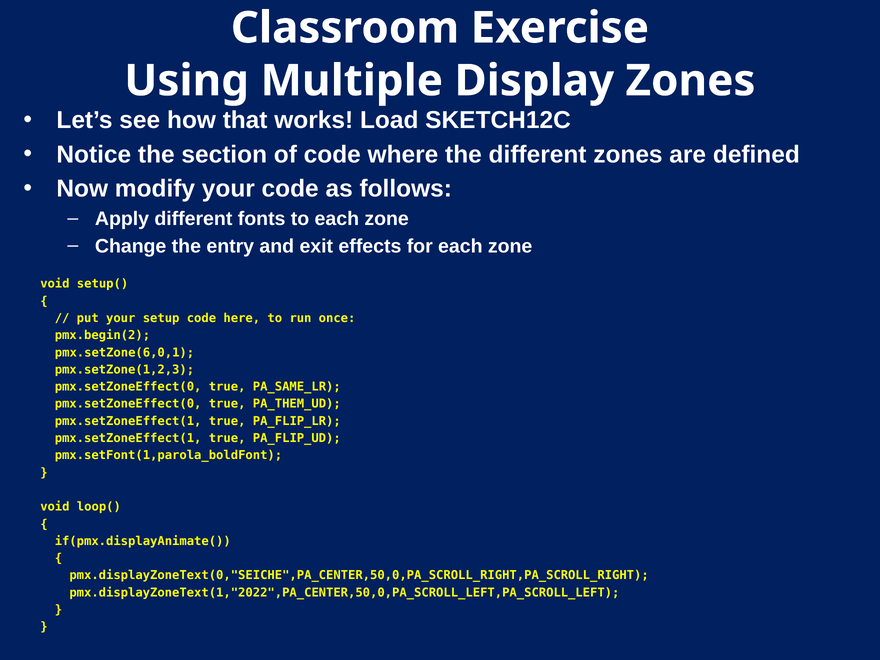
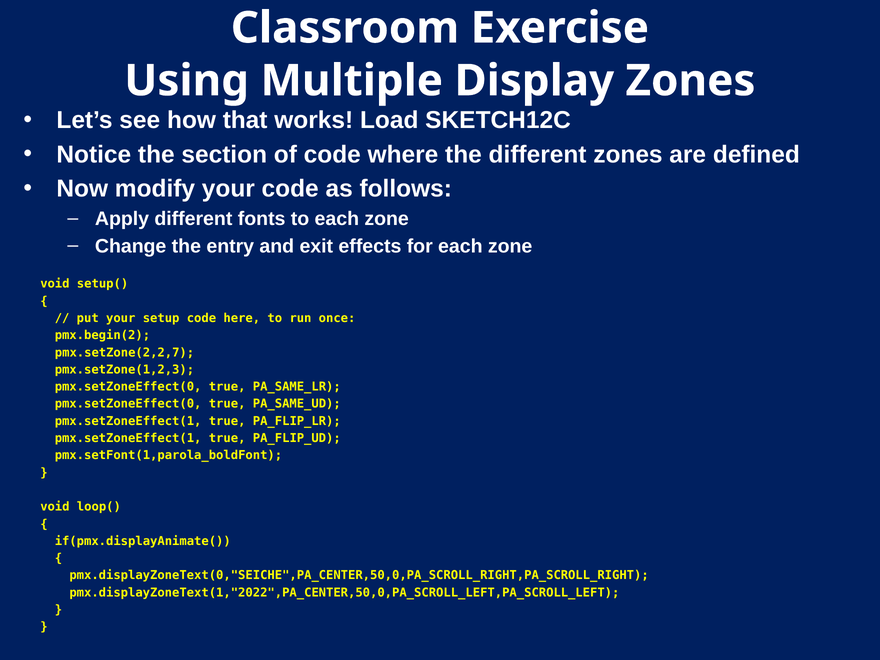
pmx.setZone(6,0,1: pmx.setZone(6,0,1 -> pmx.setZone(2,2,7
PA_THEM_UD: PA_THEM_UD -> PA_SAME_UD
